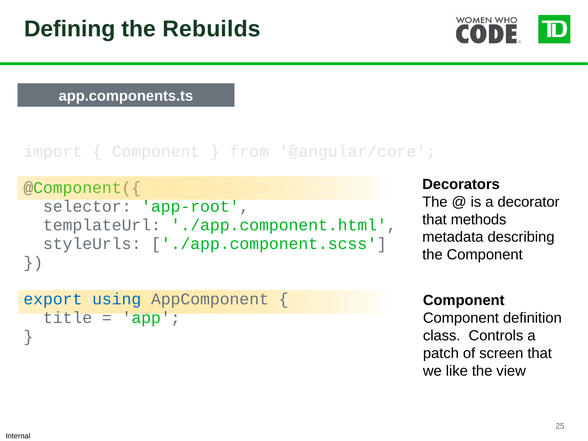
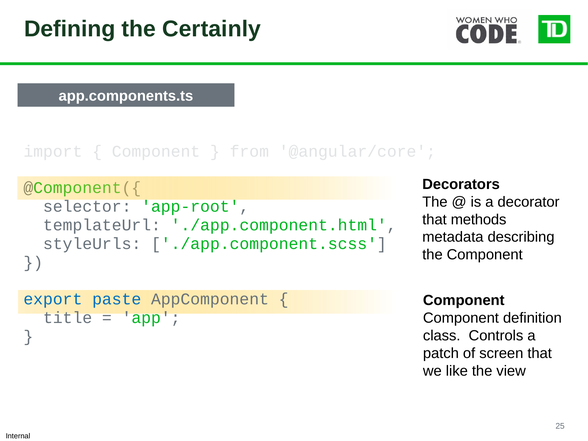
Rebuilds: Rebuilds -> Certainly
using: using -> paste
